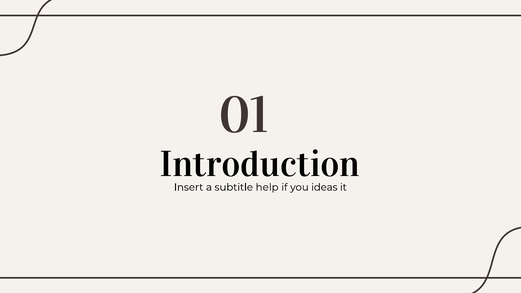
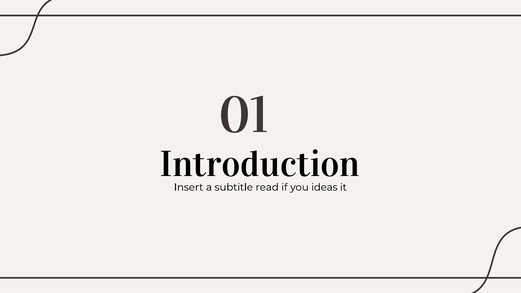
help: help -> read
